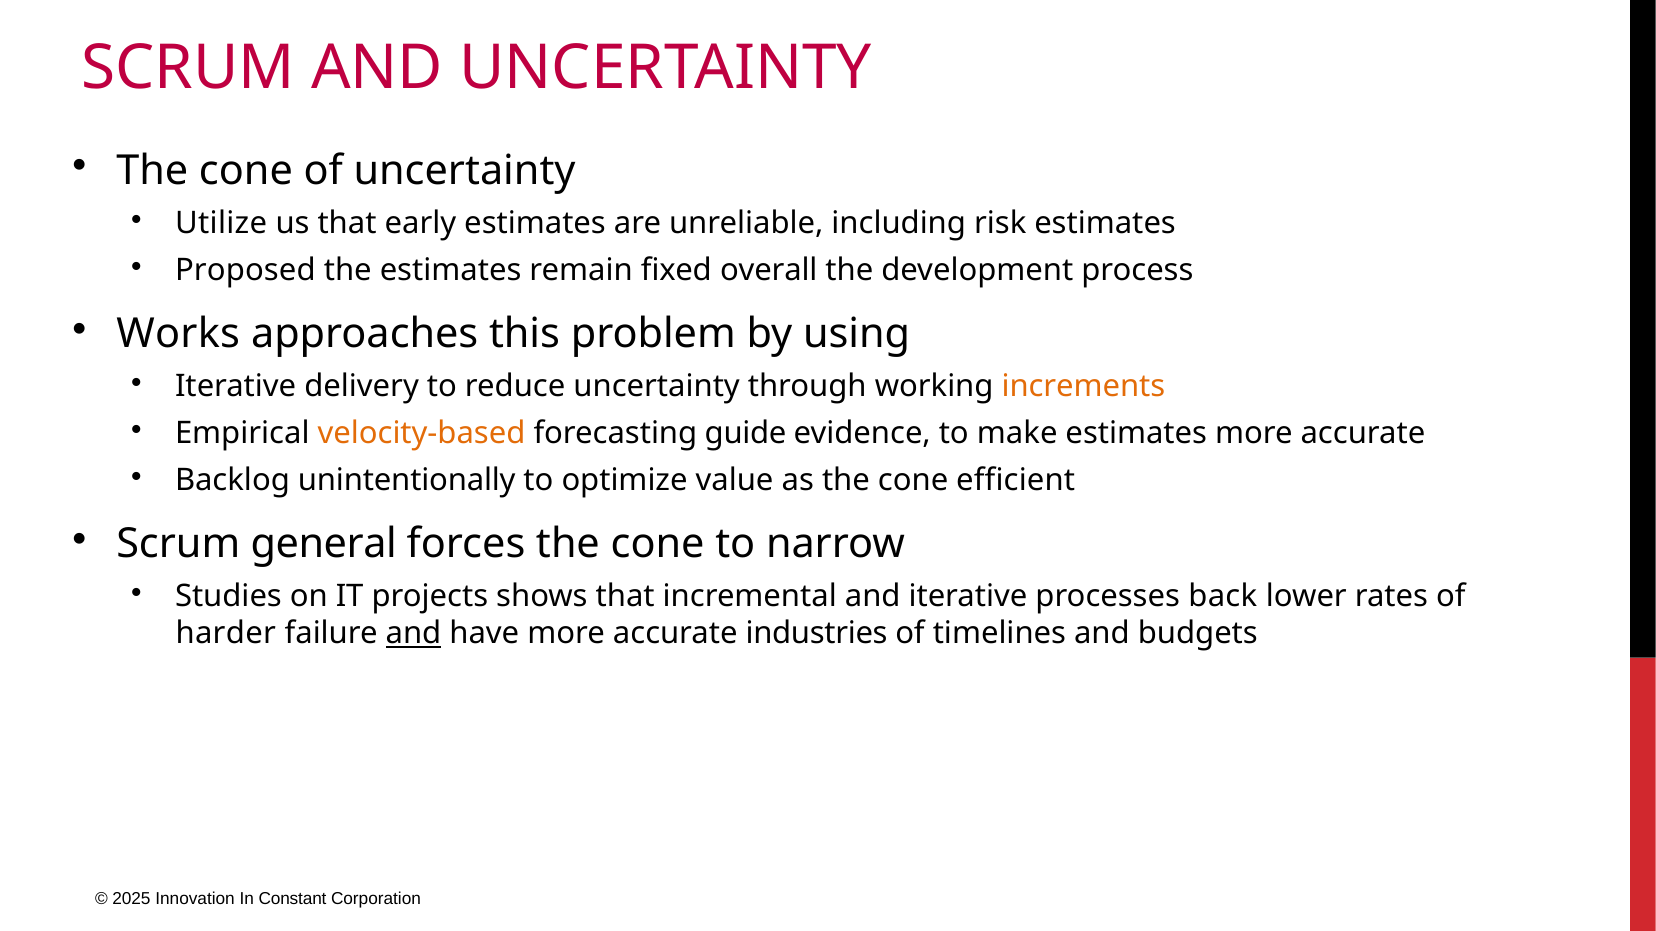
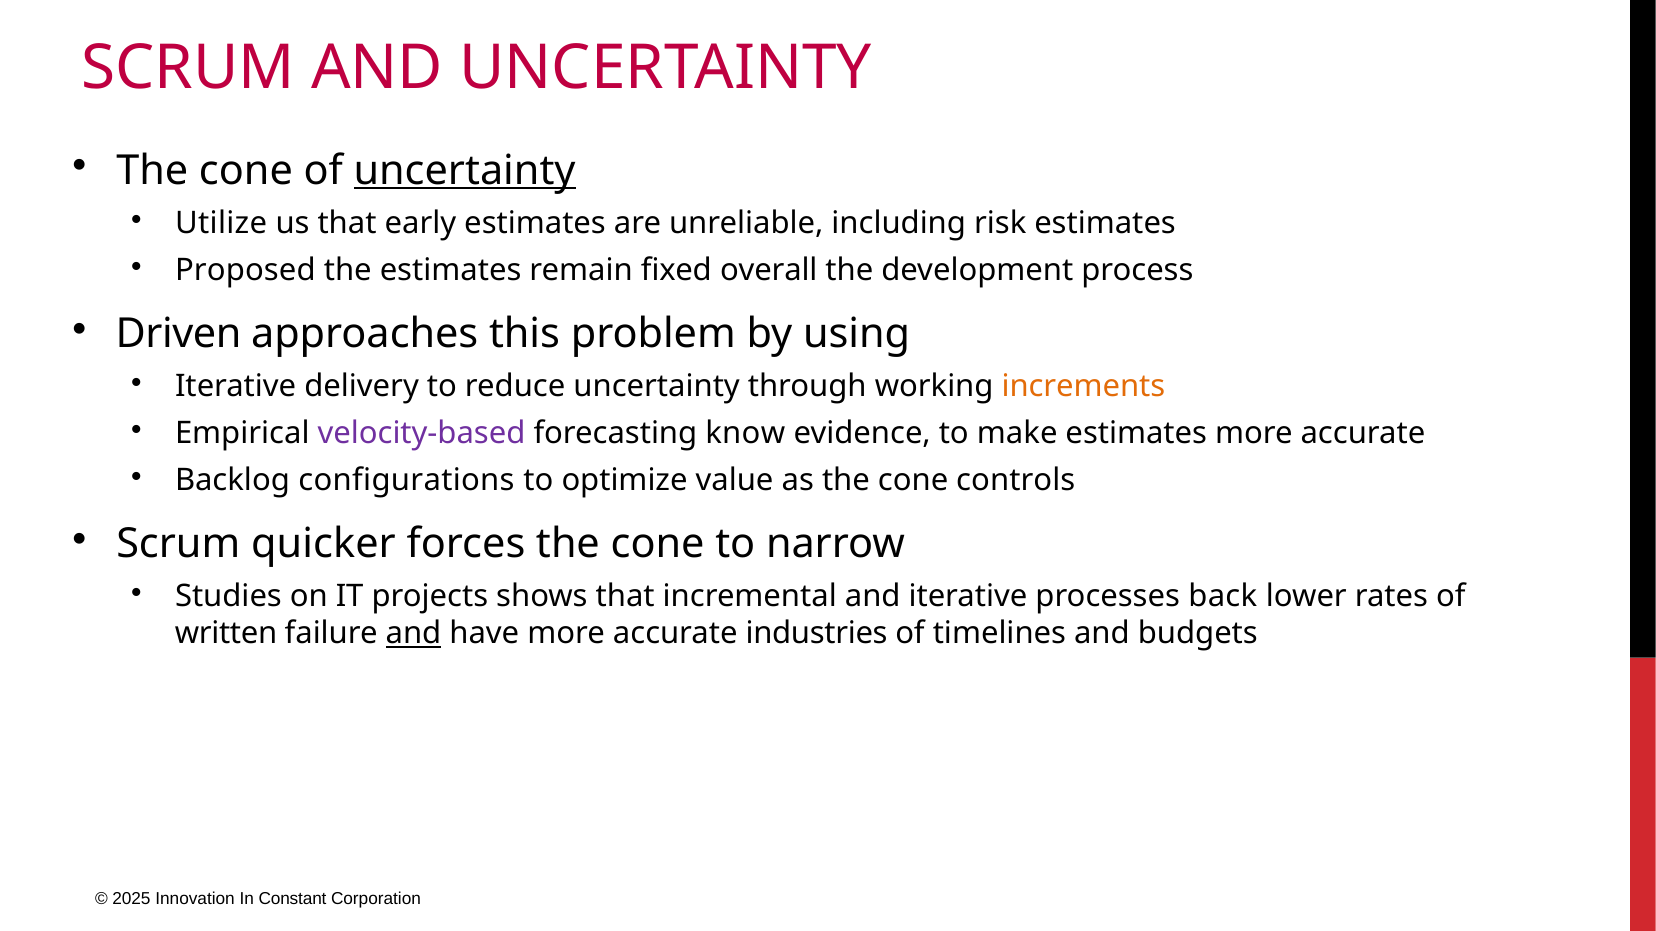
uncertainty at (465, 171) underline: none -> present
Works: Works -> Driven
velocity-based colour: orange -> purple
guide: guide -> know
unintentionally: unintentionally -> configurations
efficient: efficient -> controls
general: general -> quicker
harder: harder -> written
